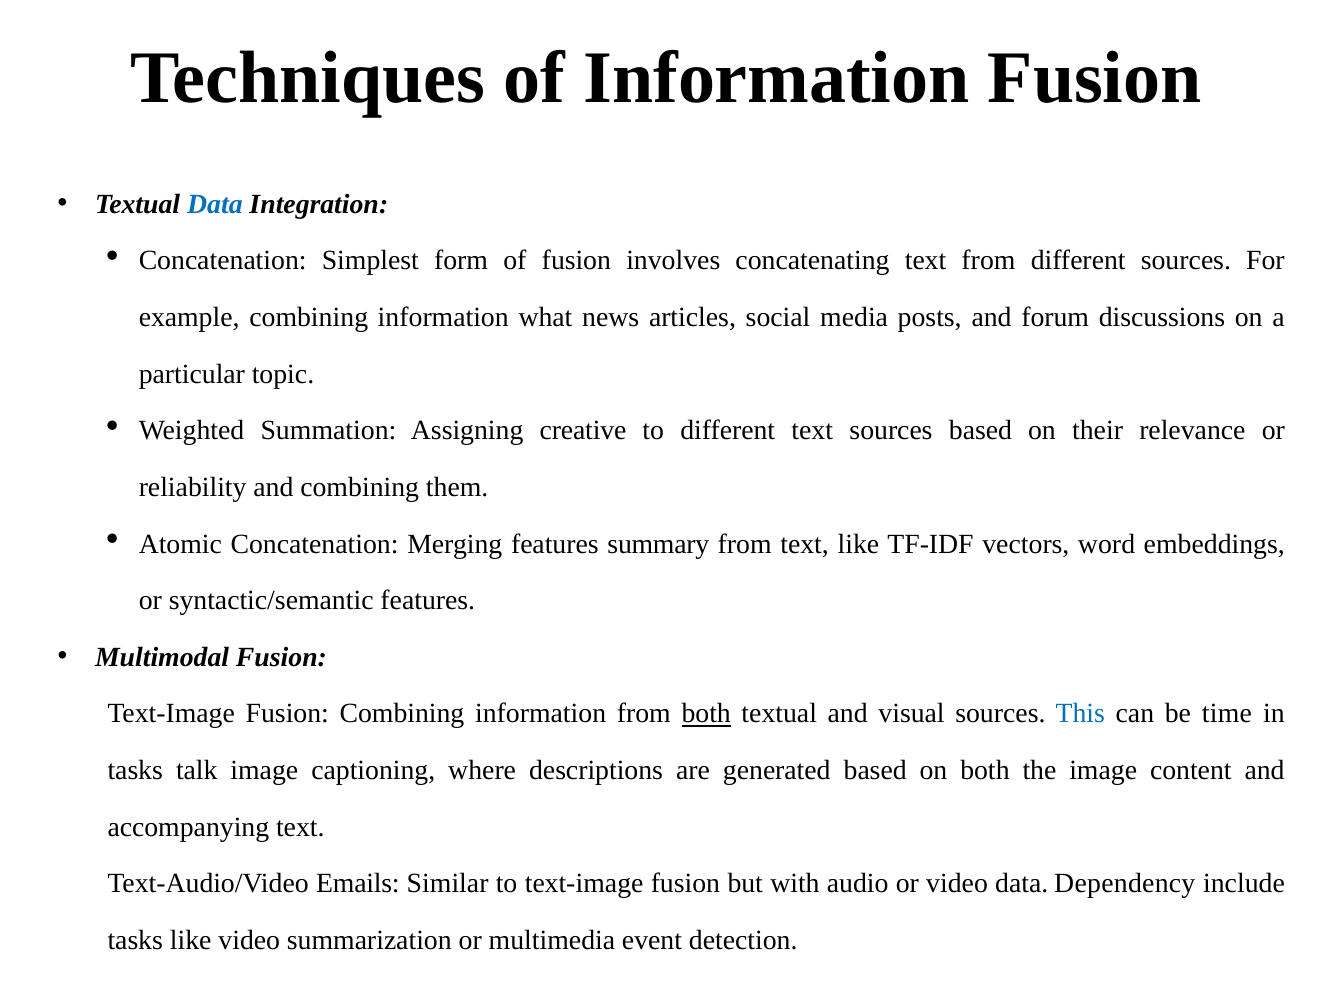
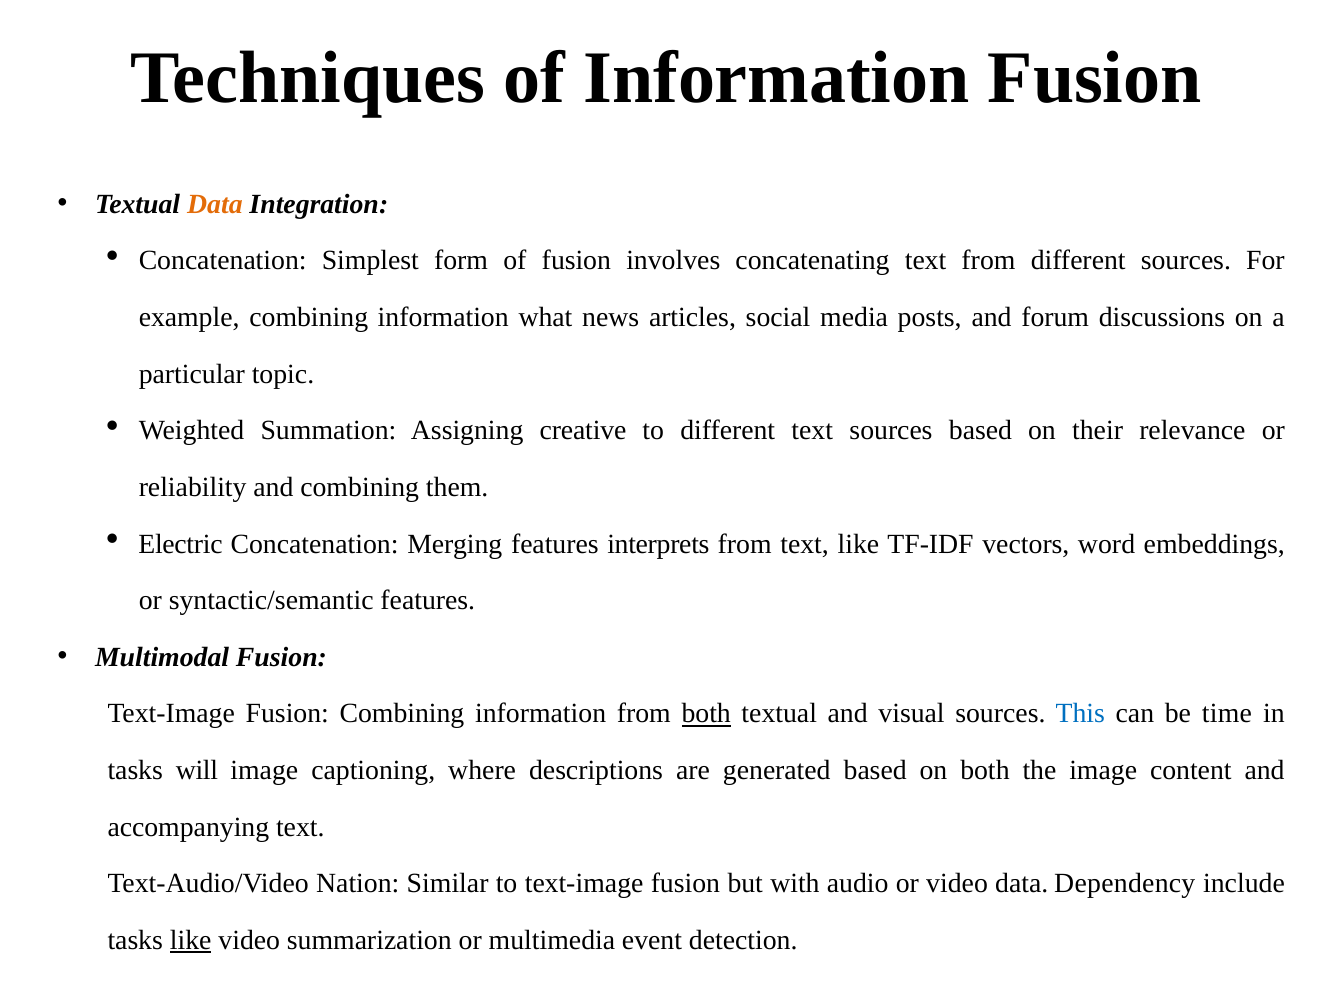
Data at (215, 204) colour: blue -> orange
Atomic: Atomic -> Electric
summary: summary -> interprets
talk: talk -> will
Emails: Emails -> Nation
like at (191, 940) underline: none -> present
